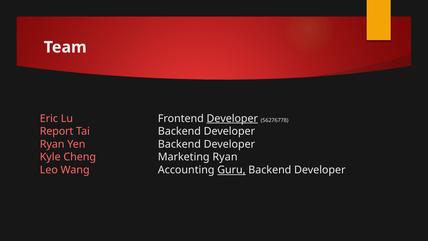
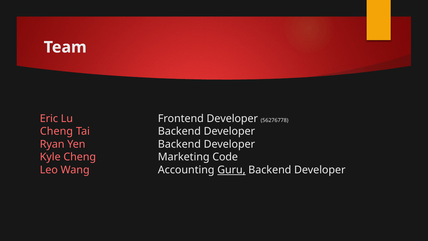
Developer at (232, 118) underline: present -> none
Report at (57, 131): Report -> Cheng
Marketing Ryan: Ryan -> Code
